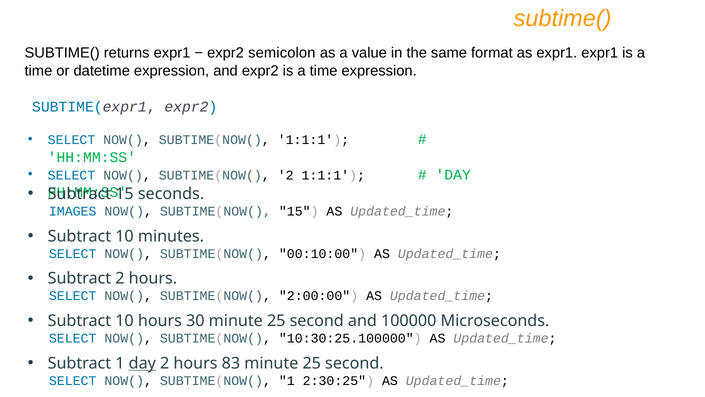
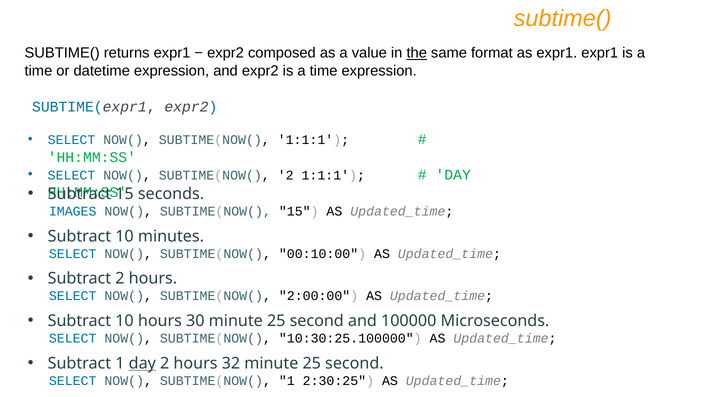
semicolon: semicolon -> composed
the underline: none -> present
83: 83 -> 32
